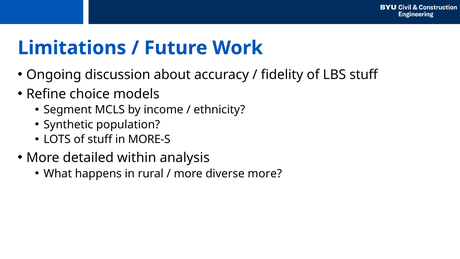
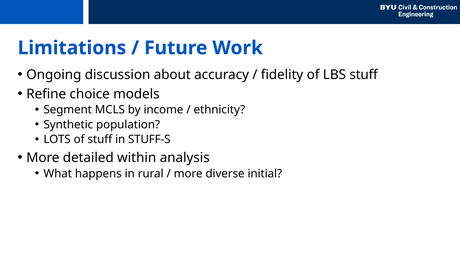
MORE-S: MORE-S -> STUFF-S
diverse more: more -> initial
